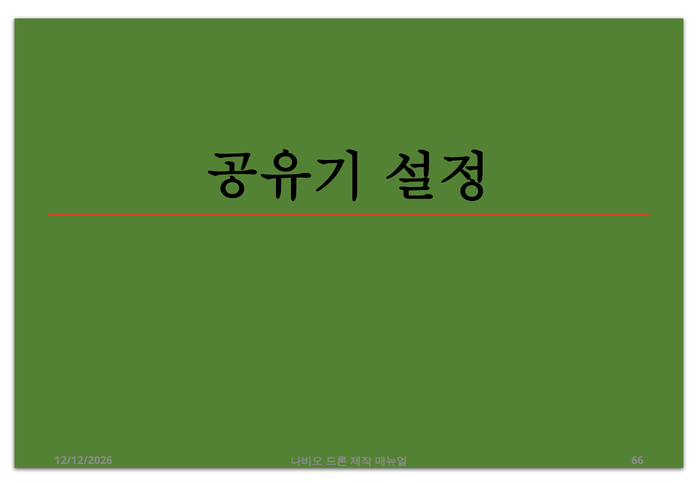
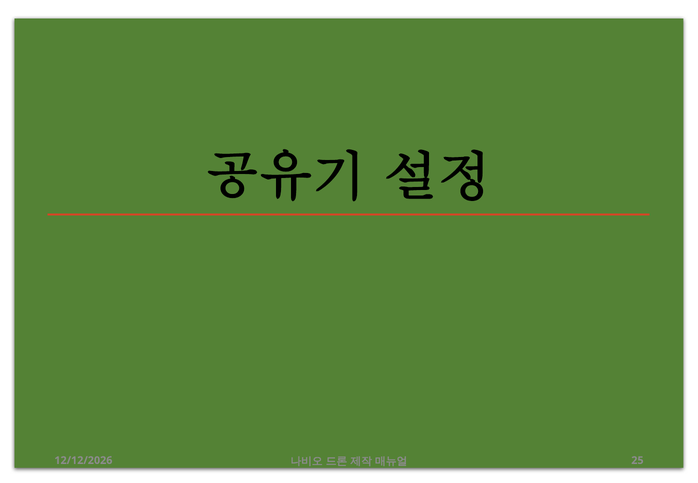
66: 66 -> 25
